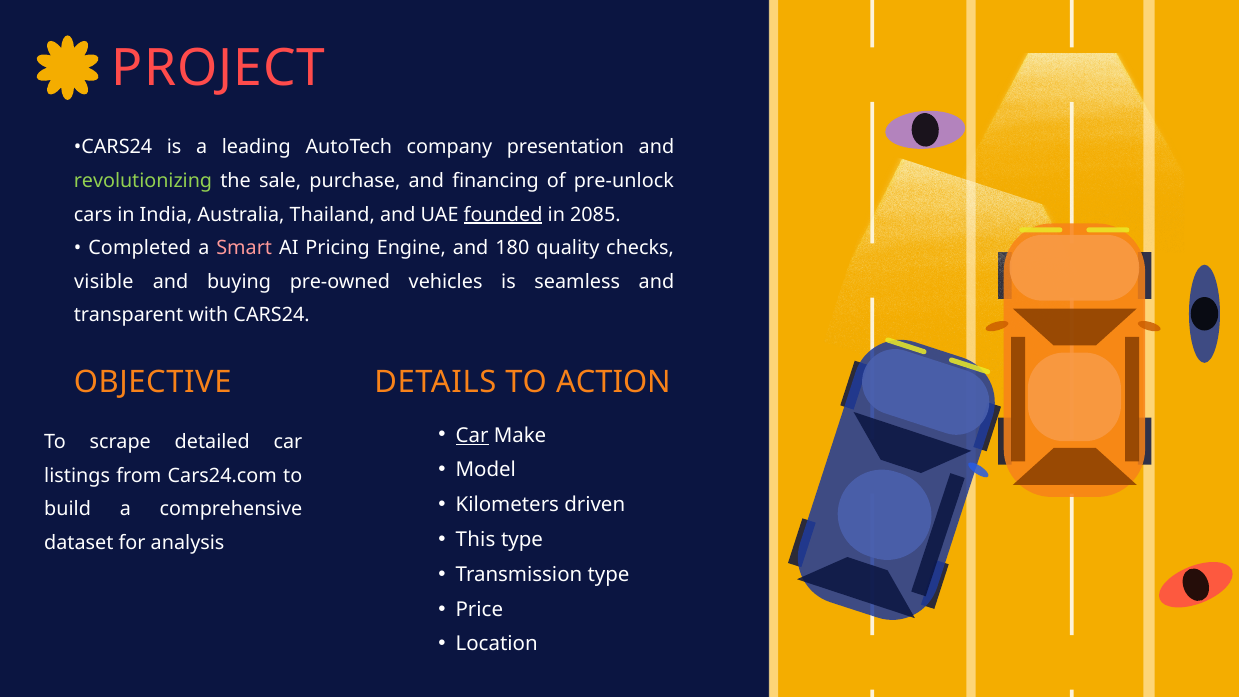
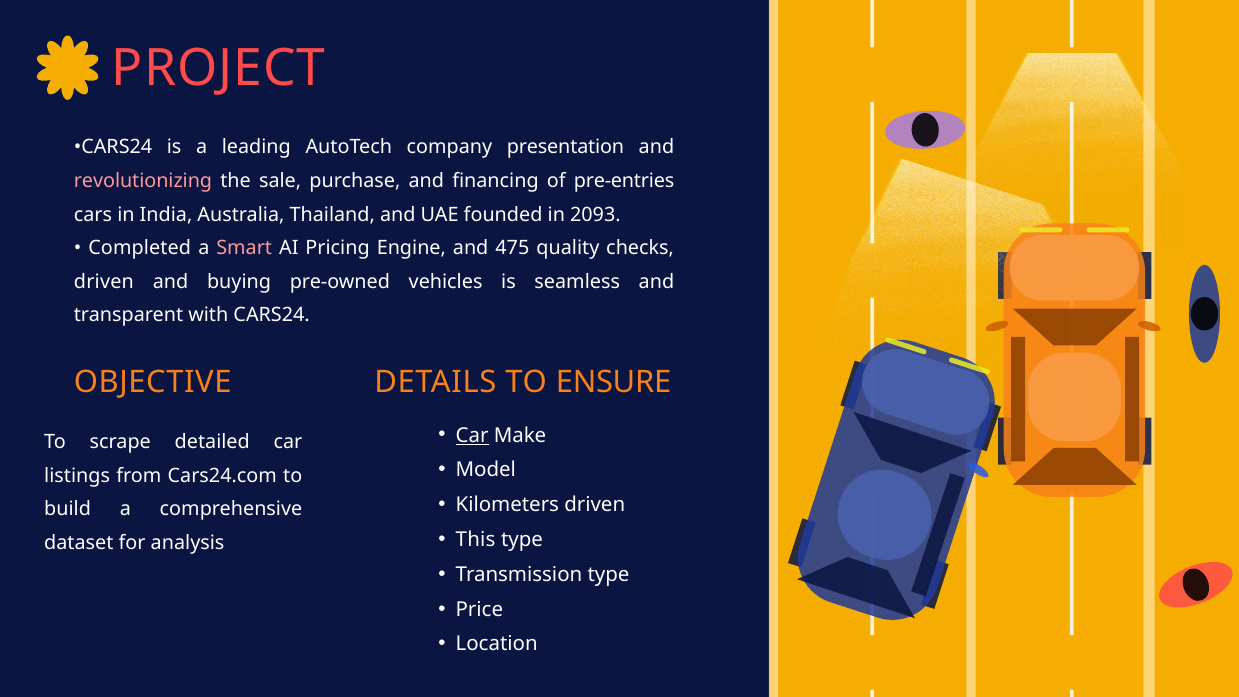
revolutionizing colour: light green -> pink
pre-unlock: pre-unlock -> pre-entries
founded underline: present -> none
2085: 2085 -> 2093
180: 180 -> 475
visible at (104, 282): visible -> driven
ACTION: ACTION -> ENSURE
